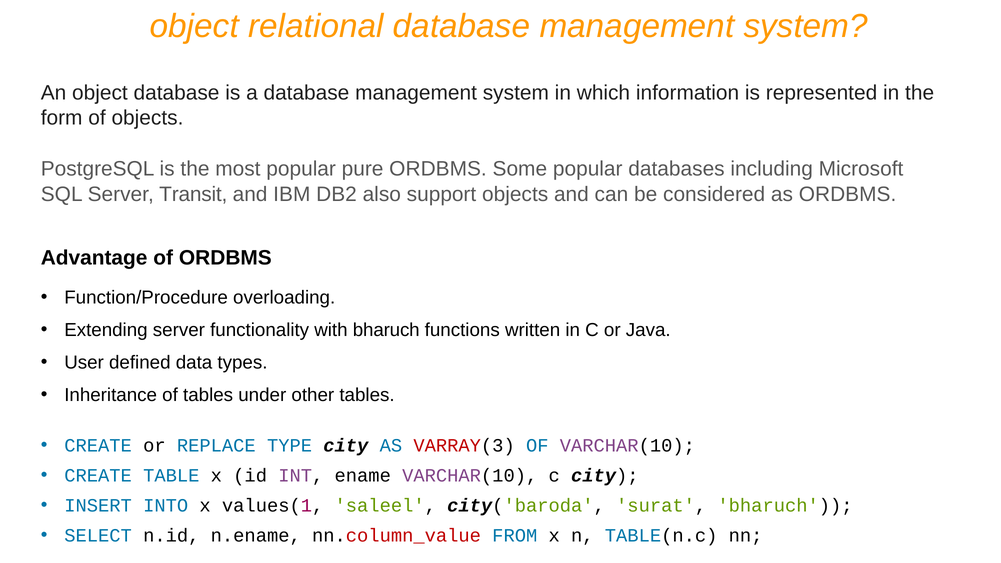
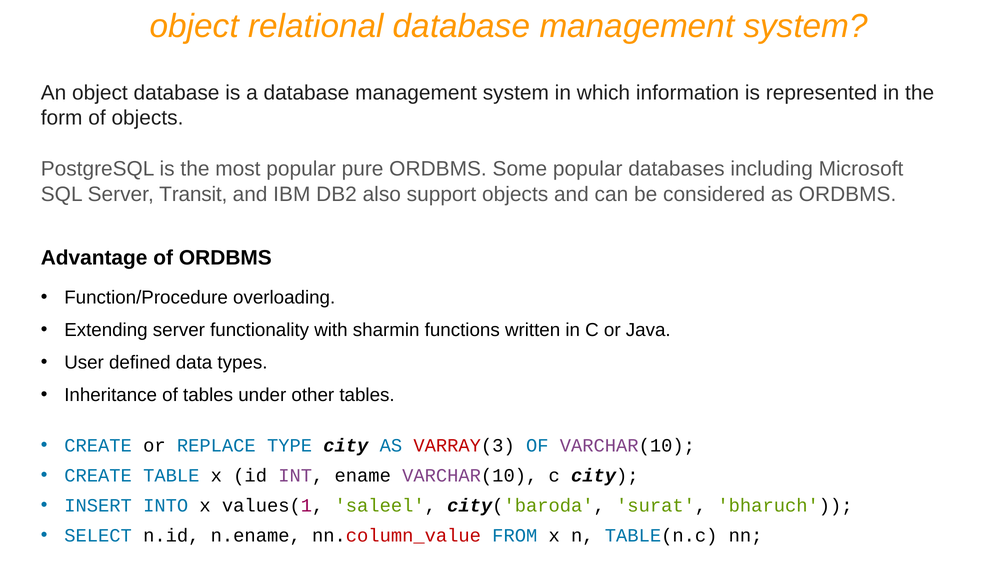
with bharuch: bharuch -> sharmin
